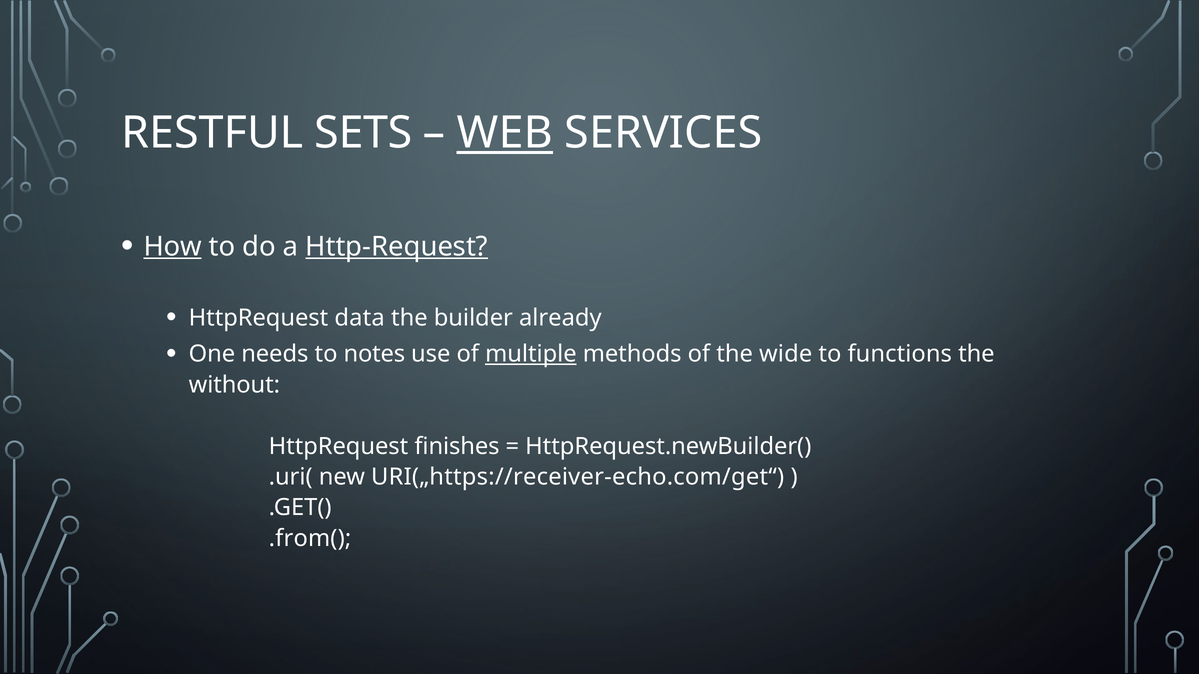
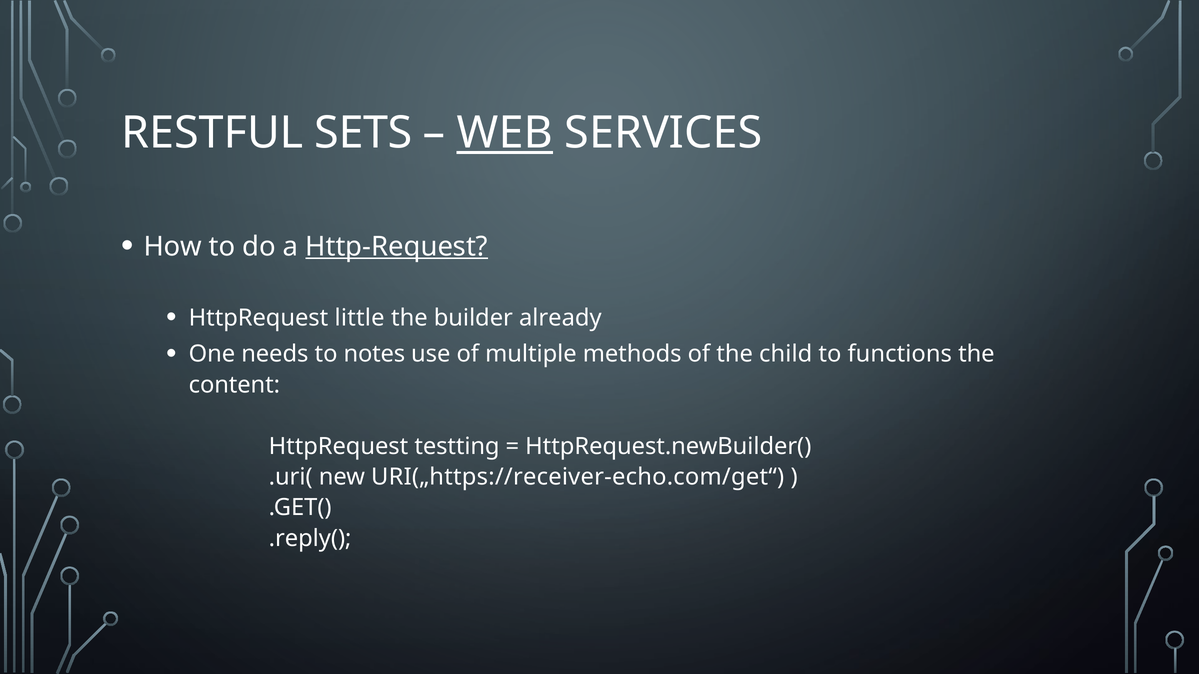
How underline: present -> none
data: data -> little
multiple underline: present -> none
wide: wide -> child
without: without -> content
finishes: finishes -> testting
.from(: .from( -> .reply(
